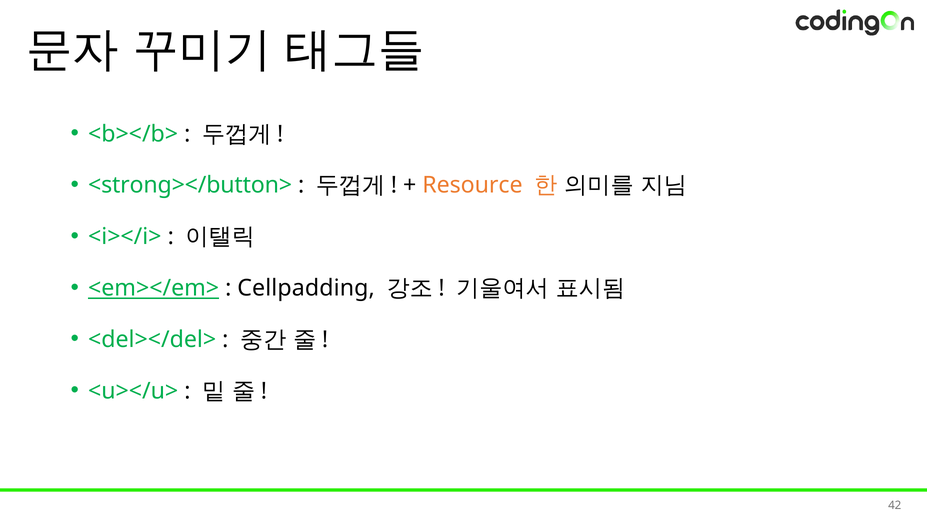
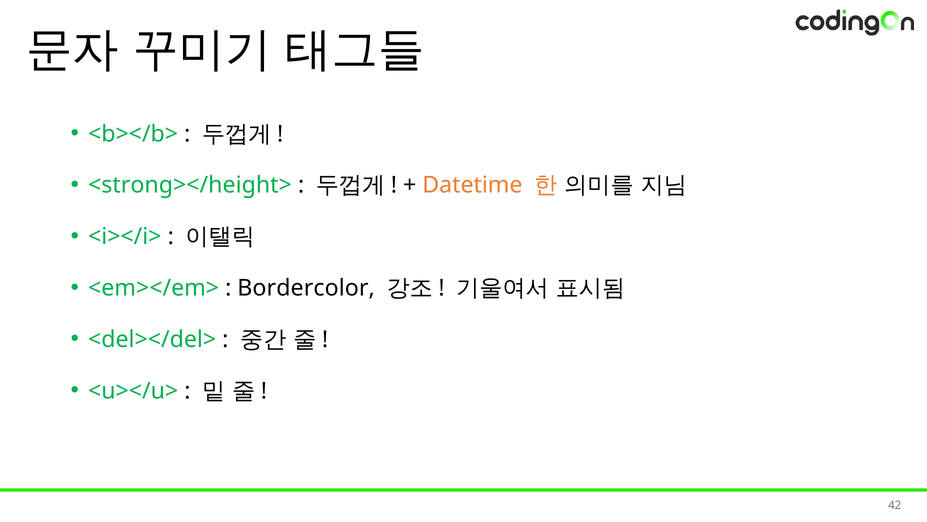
<strong></button>: <strong></button> -> <strong></height>
Resource: Resource -> Datetime
<em></em> underline: present -> none
Cellpadding: Cellpadding -> Bordercolor
